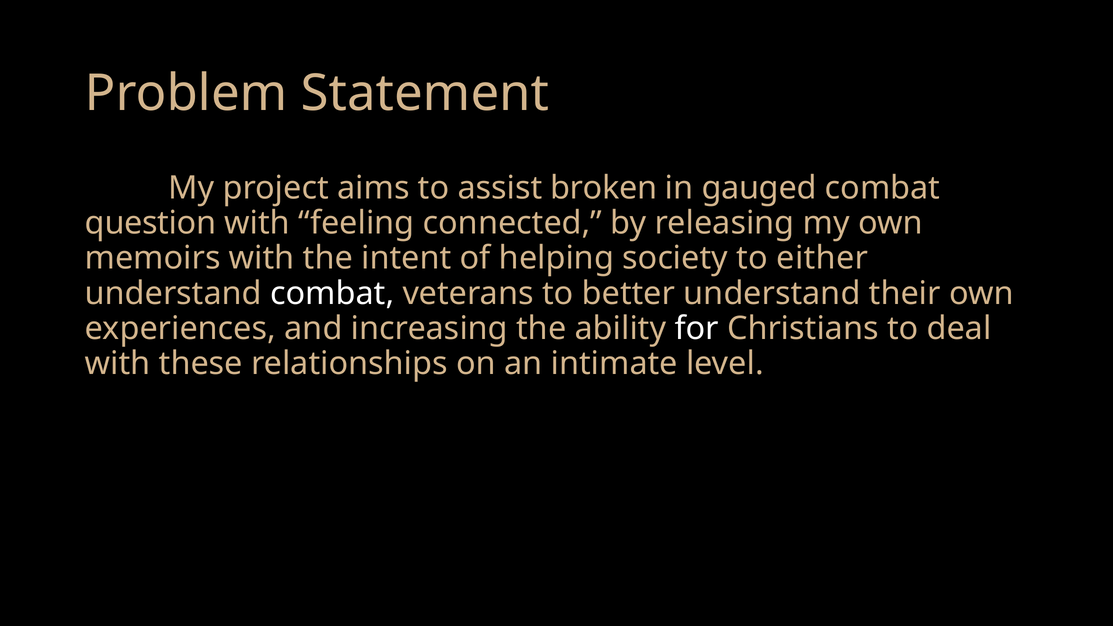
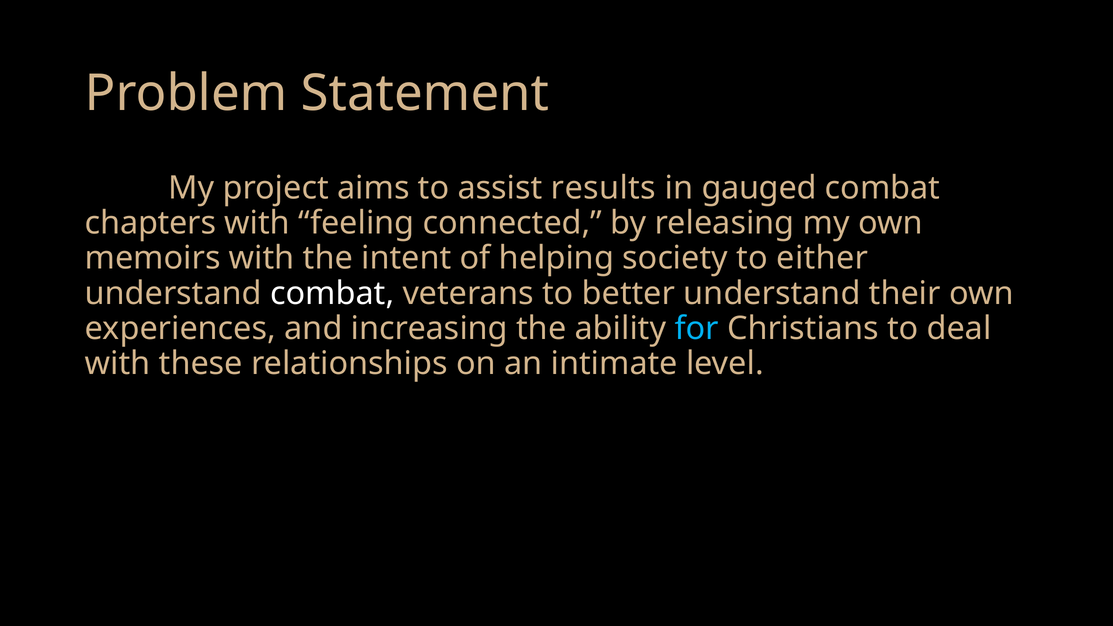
broken: broken -> results
question: question -> chapters
for colour: white -> light blue
